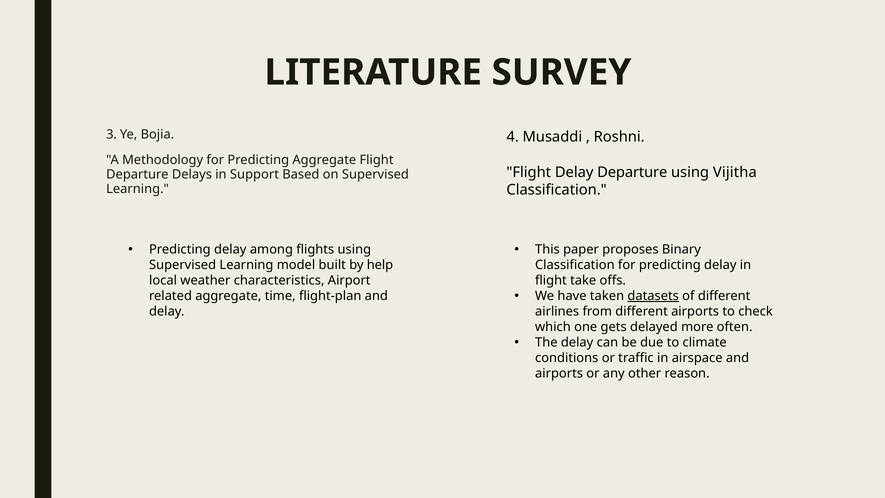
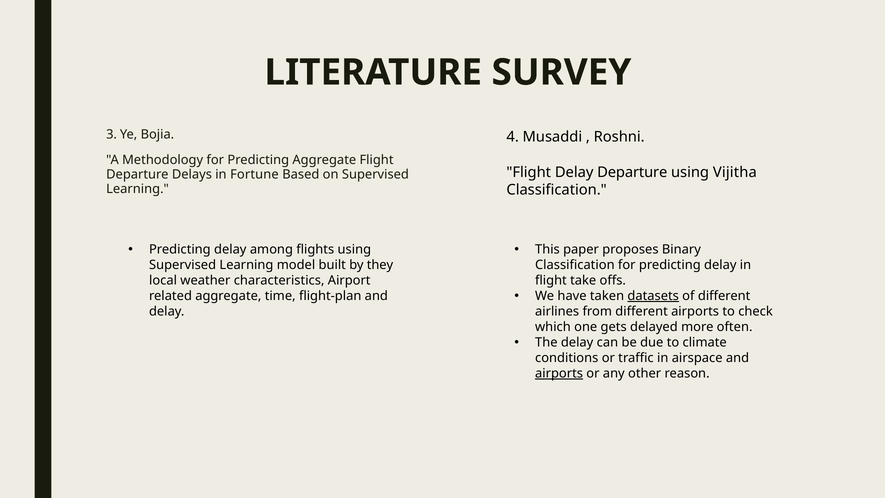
Support: Support -> Fortune
help: help -> they
airports at (559, 373) underline: none -> present
